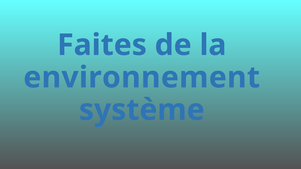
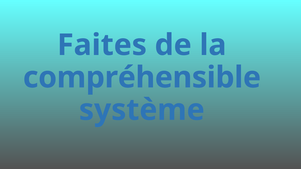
environnement: environnement -> compréhensible
